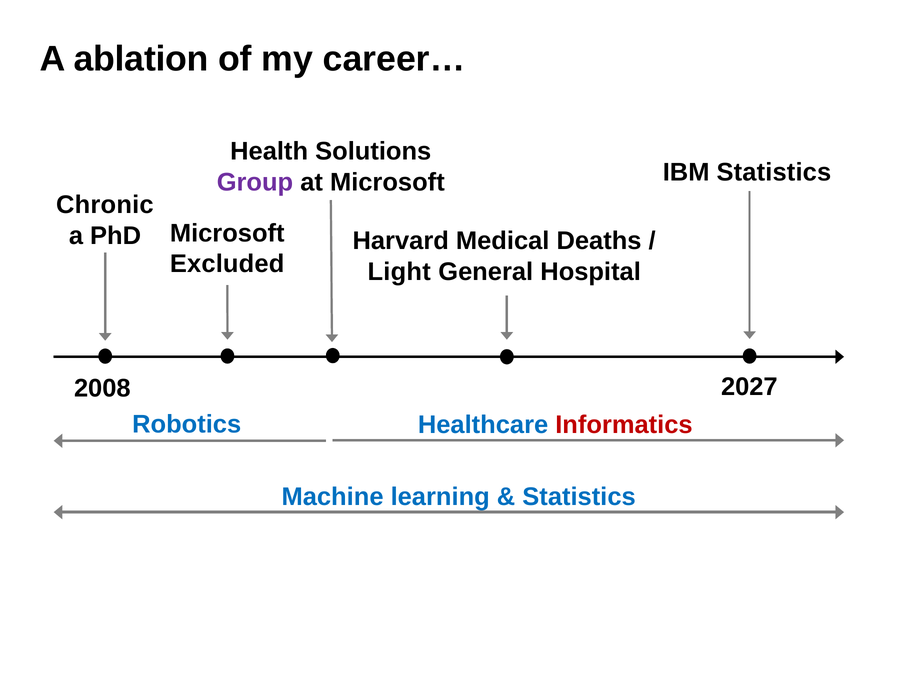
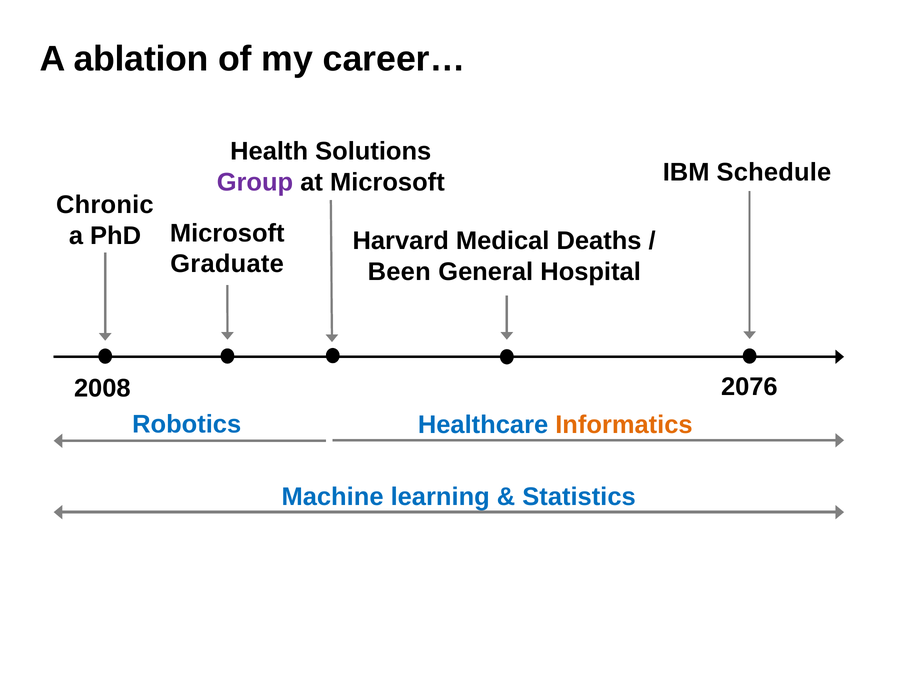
IBM Statistics: Statistics -> Schedule
Excluded: Excluded -> Graduate
Light: Light -> Been
2027: 2027 -> 2076
Informatics colour: red -> orange
